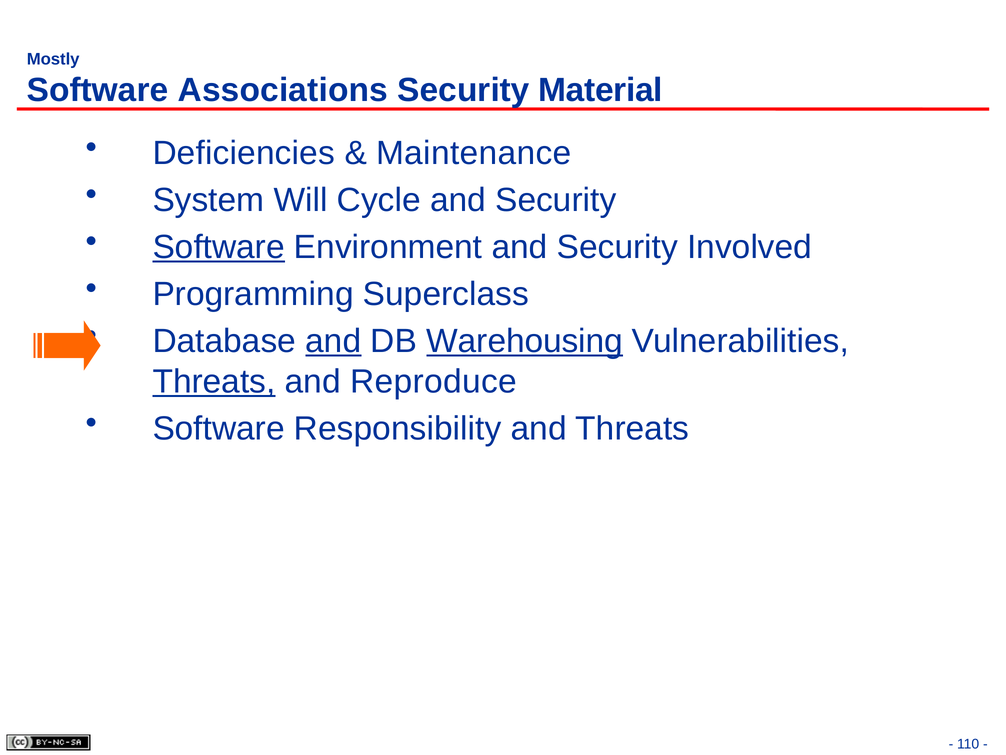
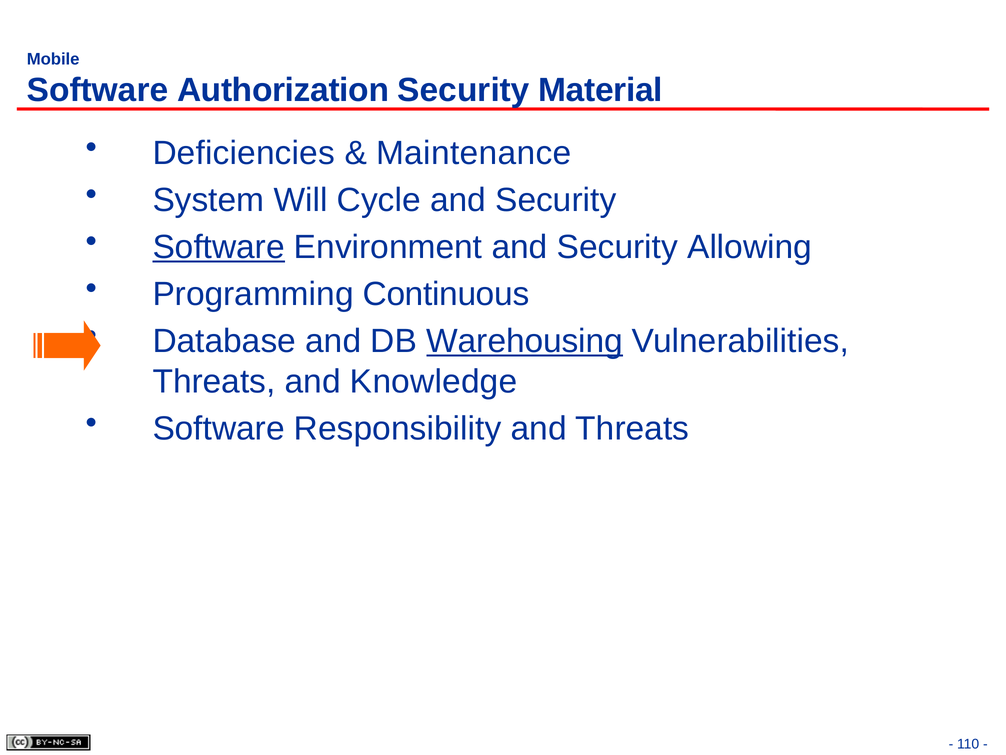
Mostly: Mostly -> Mobile
Associations: Associations -> Authorization
Involved: Involved -> Allowing
Superclass: Superclass -> Continuous
and at (333, 341) underline: present -> none
Threats at (214, 381) underline: present -> none
Reproduce: Reproduce -> Knowledge
